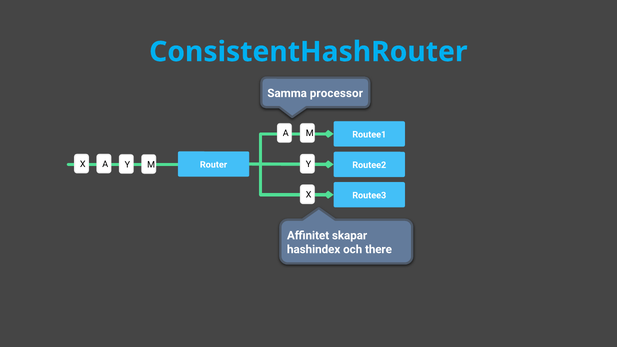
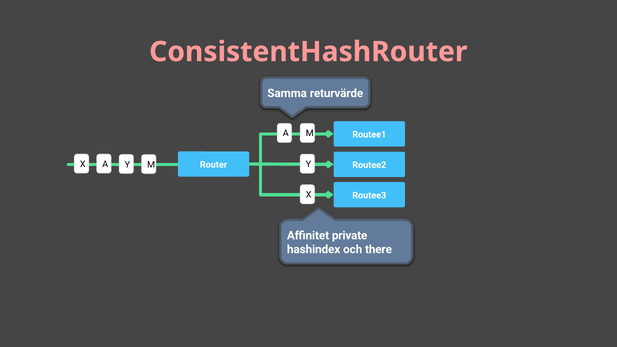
ConsistentHashRouter colour: light blue -> pink
processor: processor -> returvärde
skapar: skapar -> private
